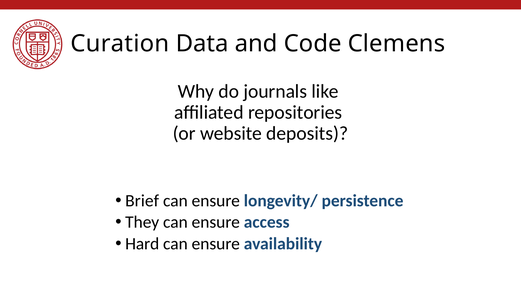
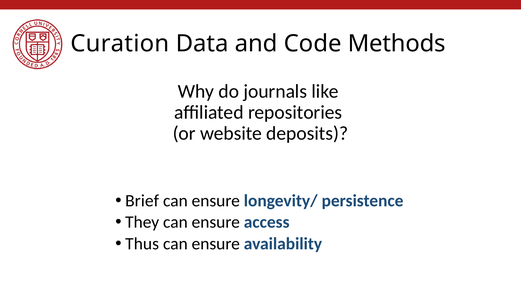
Clemens: Clemens -> Methods
Hard: Hard -> Thus
